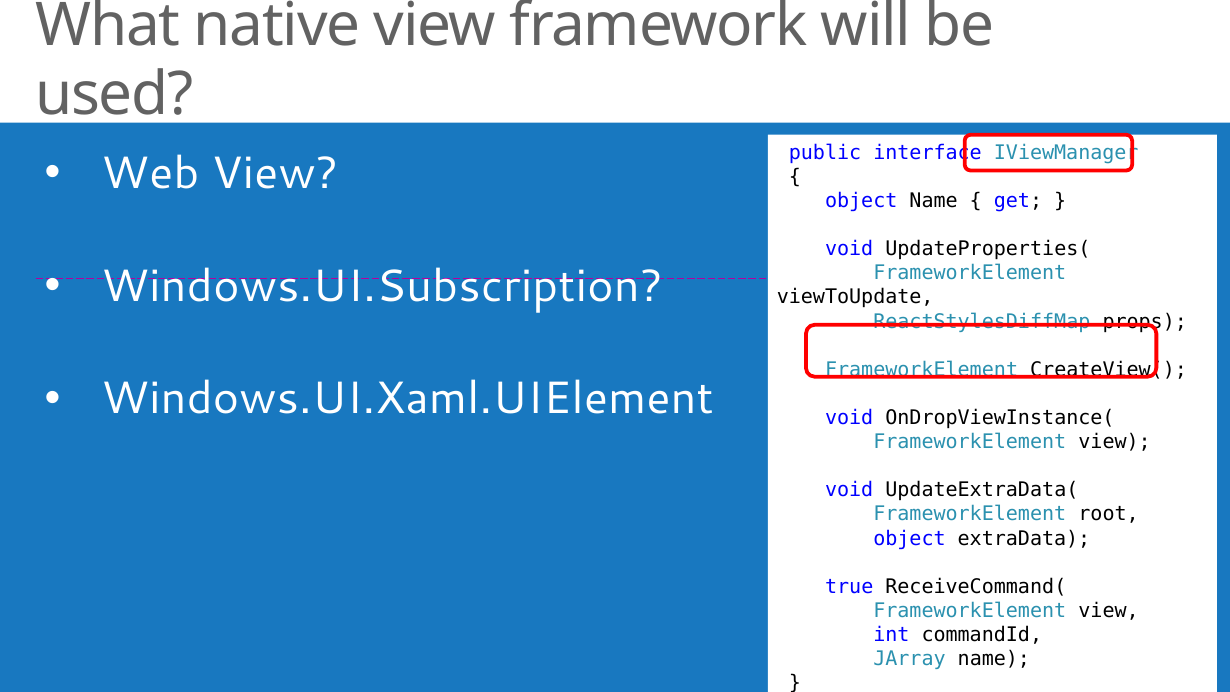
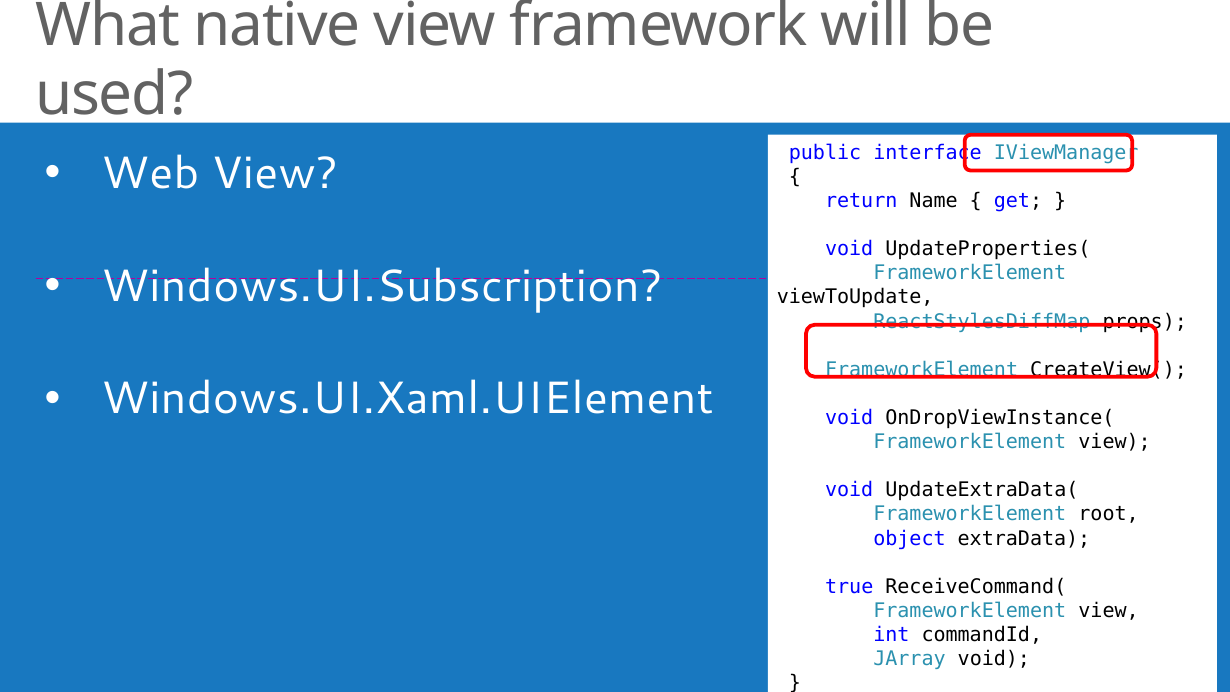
object at (861, 201): object -> return
JArray name: name -> void
